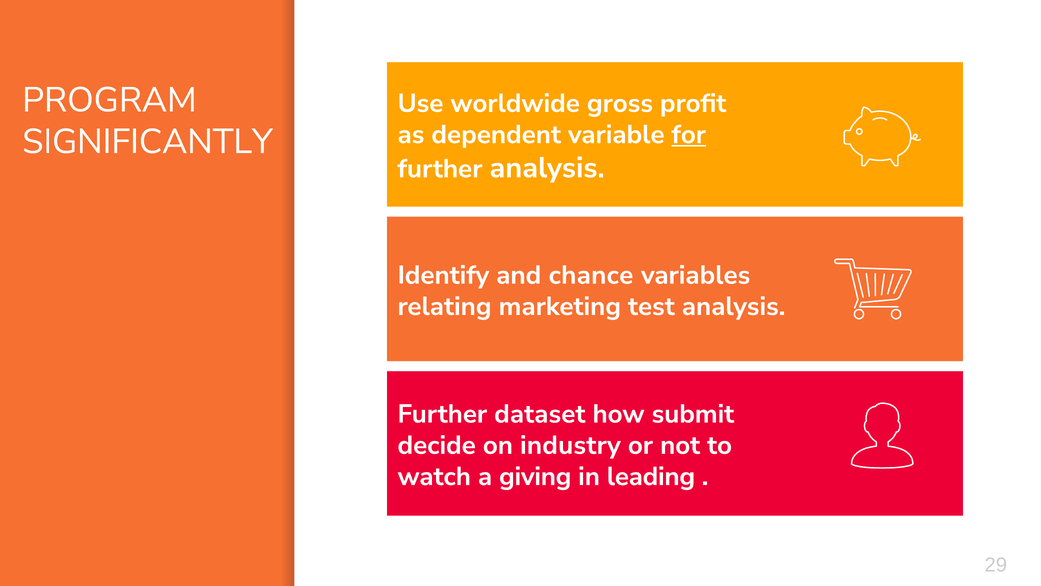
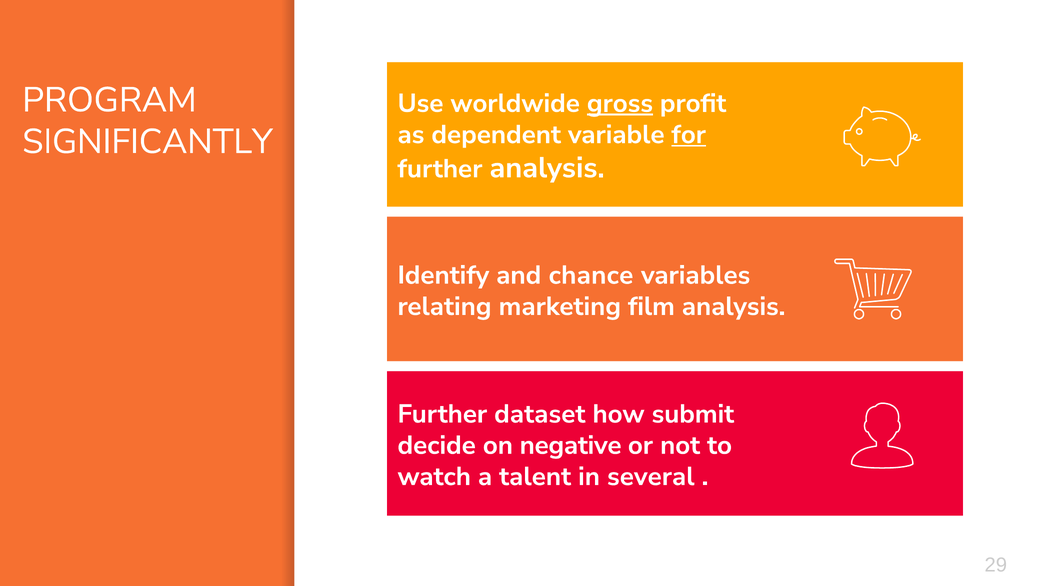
gross underline: none -> present
test: test -> film
industry: industry -> negative
giving: giving -> talent
leading: leading -> several
